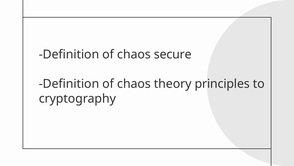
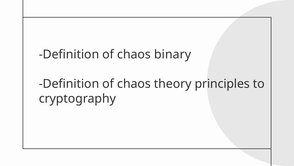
secure: secure -> binary
